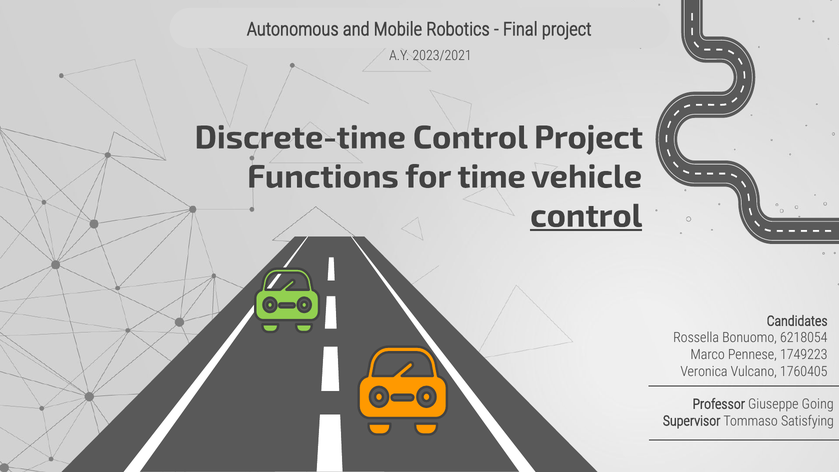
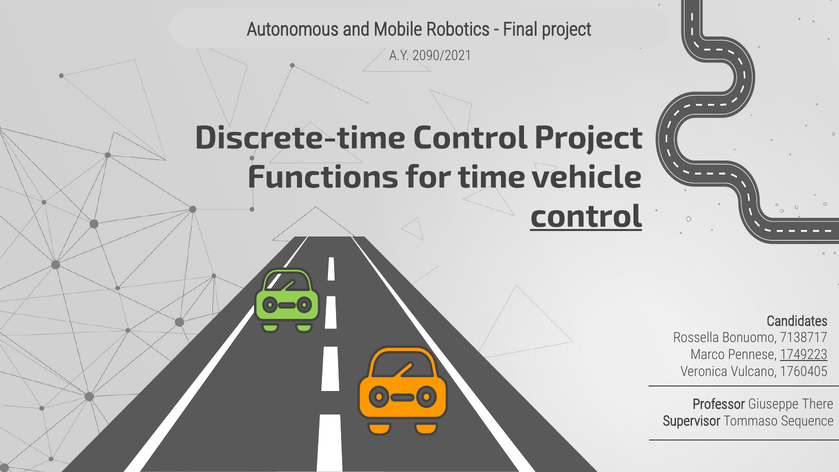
2023/2021: 2023/2021 -> 2090/2021
6218054: 6218054 -> 7138717
1749223 underline: none -> present
Going: Going -> There
Satisfying: Satisfying -> Sequence
